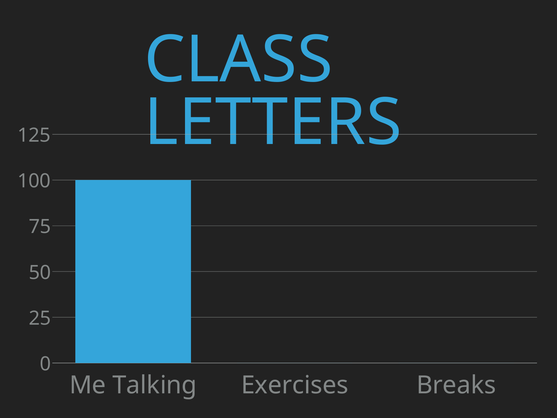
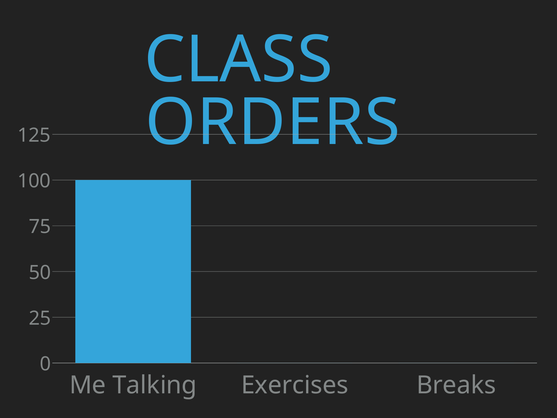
LETTERS: LETTERS -> ORDERS
